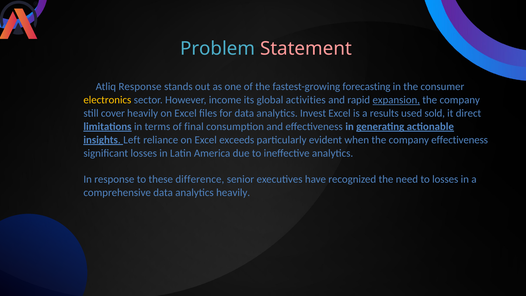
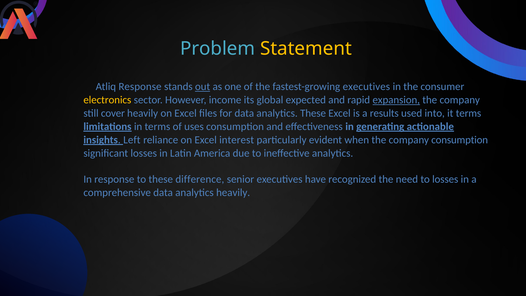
Statement colour: pink -> yellow
out underline: none -> present
fastest-growing forecasting: forecasting -> executives
activities: activities -> expected
analytics Invest: Invest -> These
sold: sold -> into
it direct: direct -> terms
final: final -> uses
exceeds: exceeds -> interest
company effectiveness: effectiveness -> consumption
